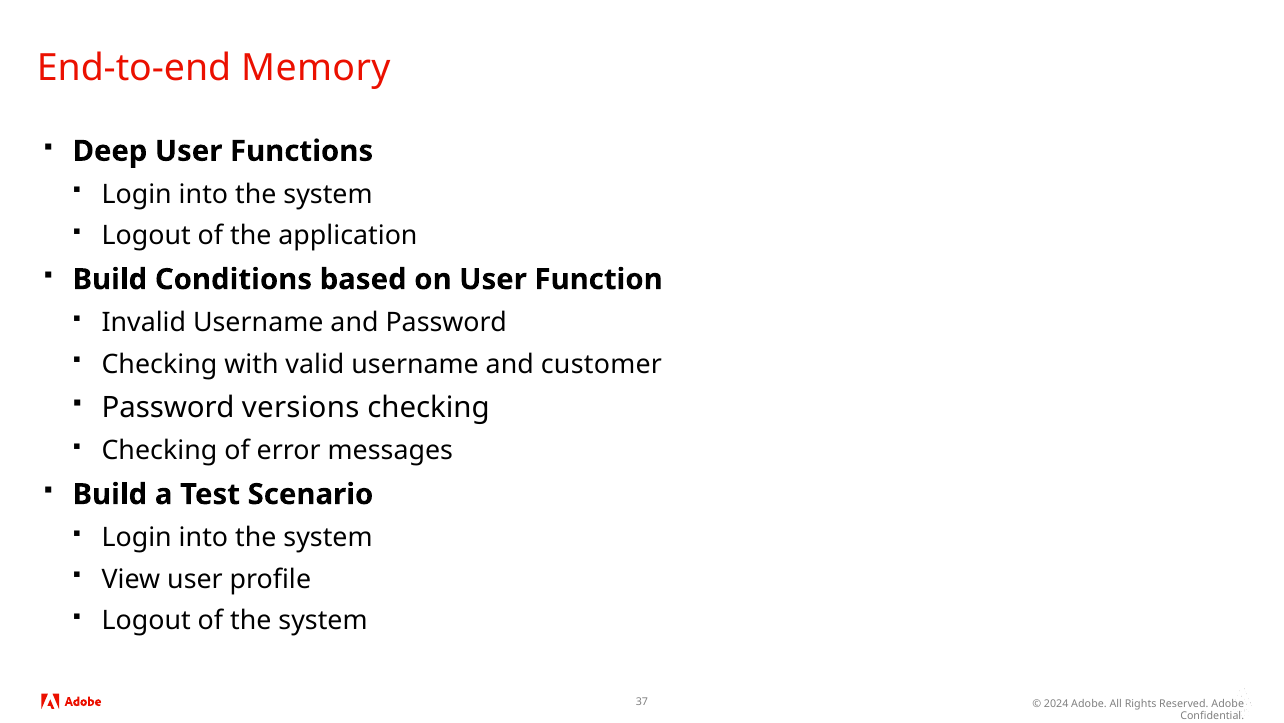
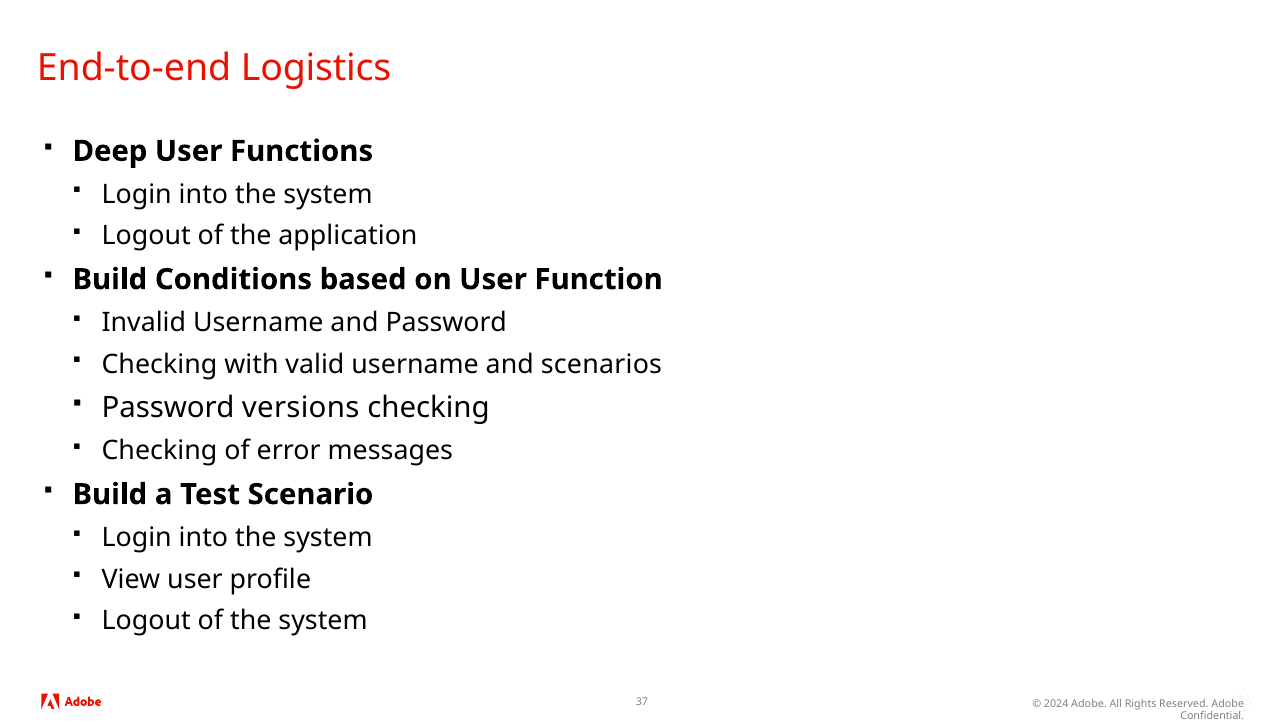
Memory: Memory -> Logistics
customer: customer -> scenarios
